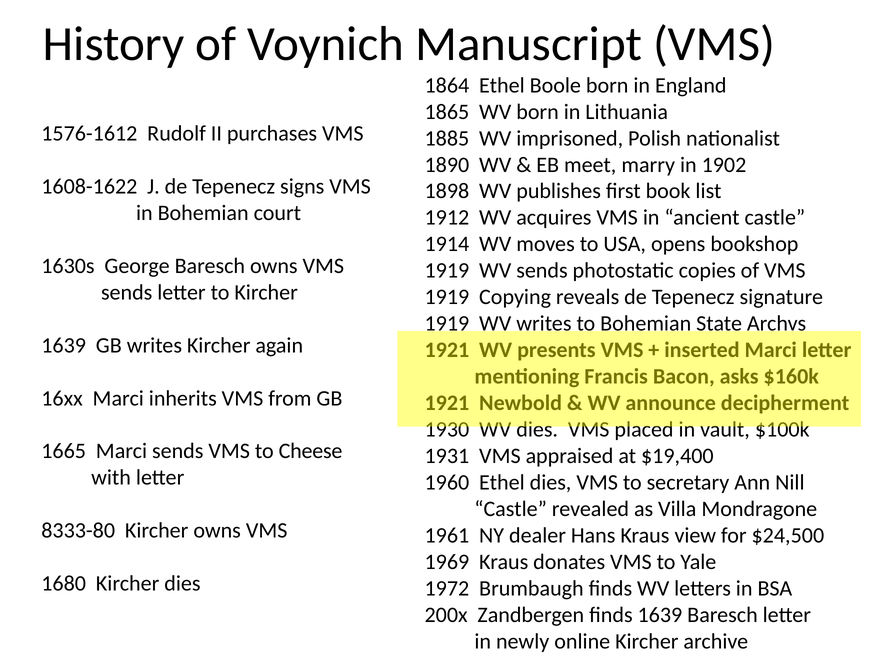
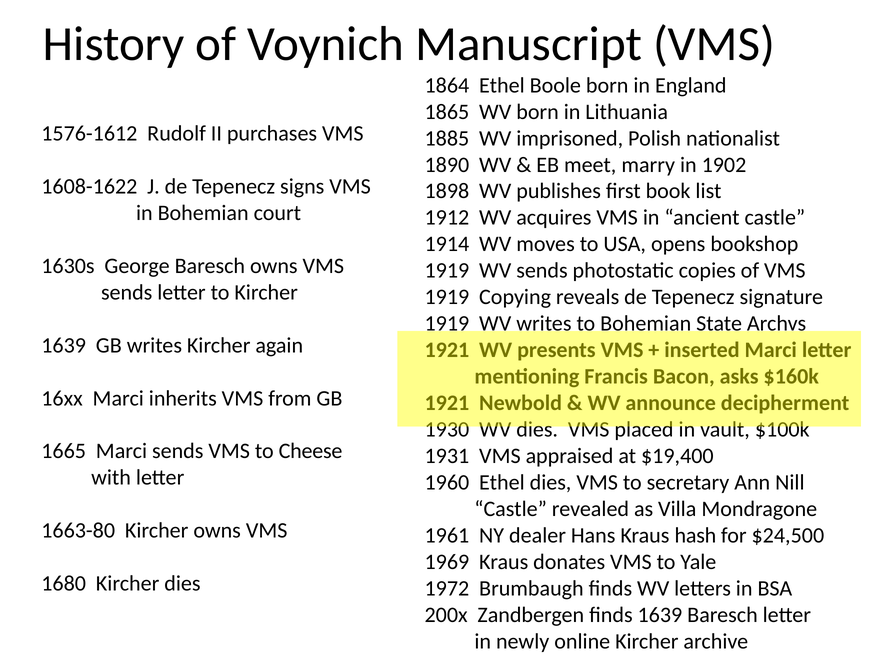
8333-80: 8333-80 -> 1663-80
view: view -> hash
